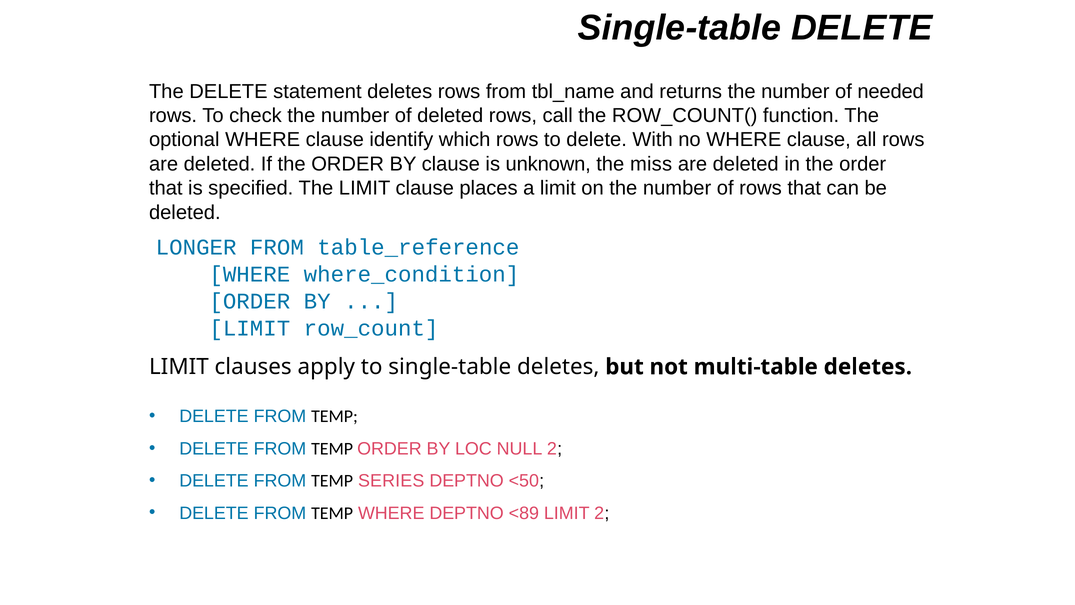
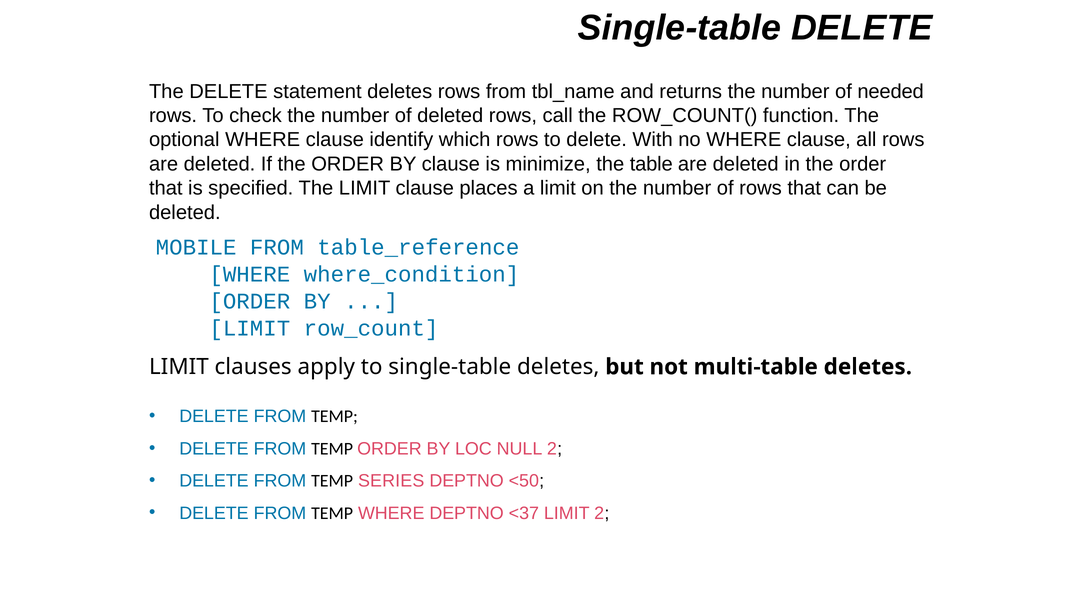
unknown: unknown -> minimize
miss: miss -> table
LONGER: LONGER -> MOBILE
<89: <89 -> <37
